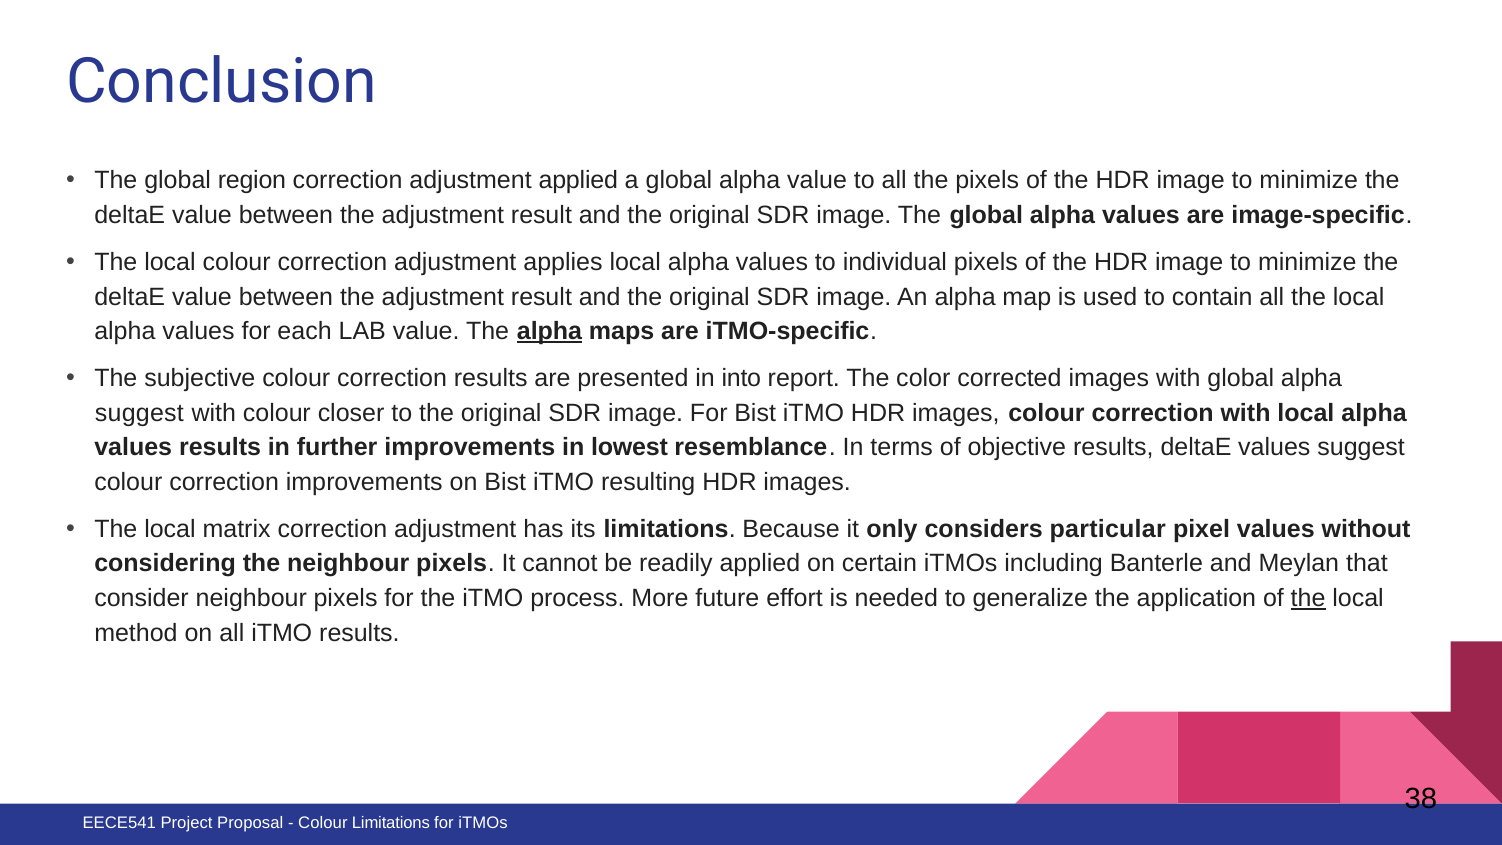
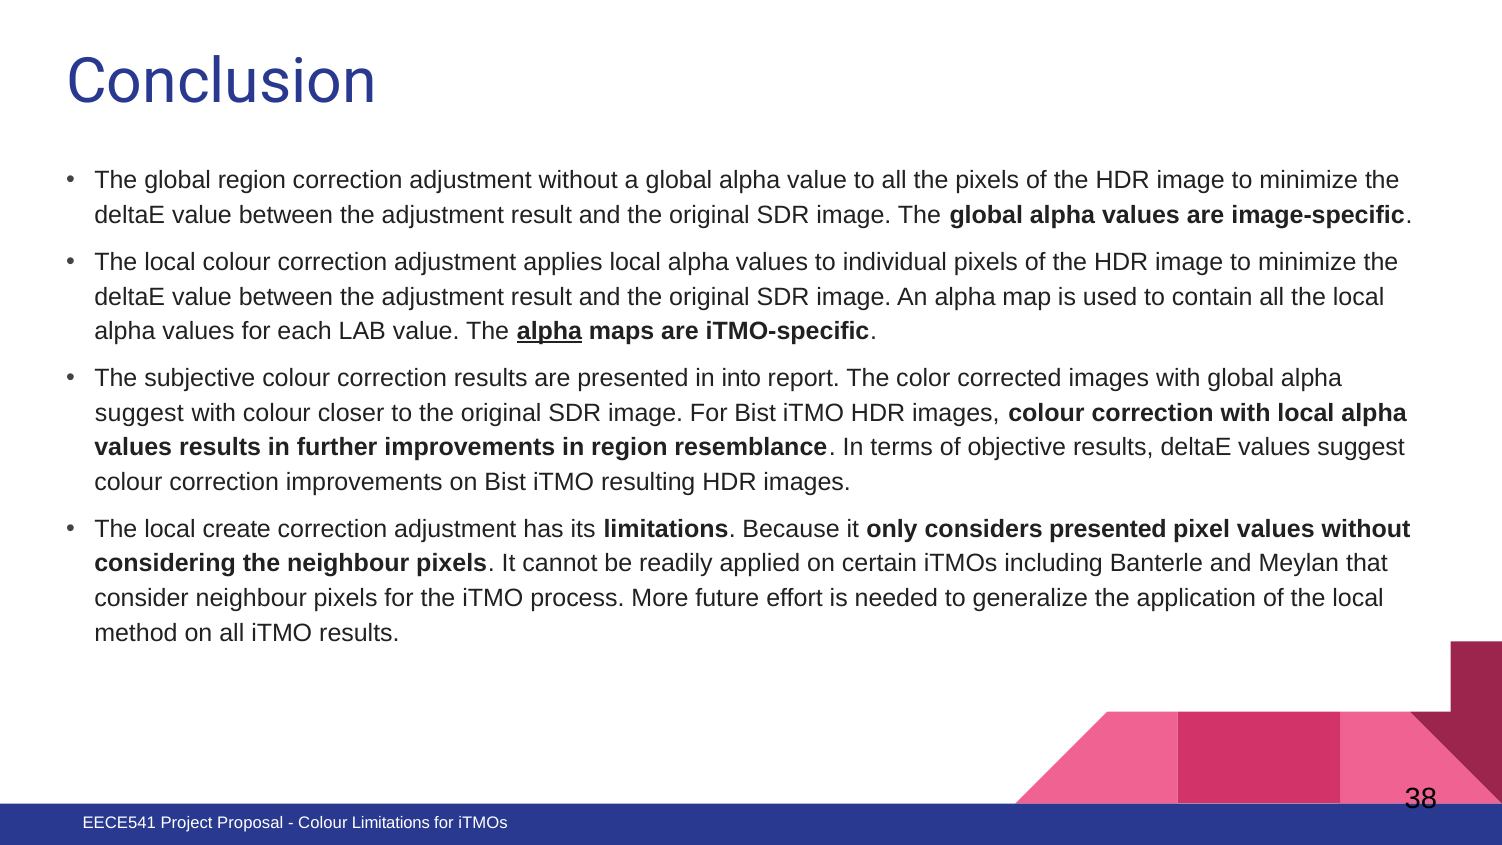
adjustment applied: applied -> without
in lowest: lowest -> region
matrix: matrix -> create
considers particular: particular -> presented
the at (1308, 598) underline: present -> none
